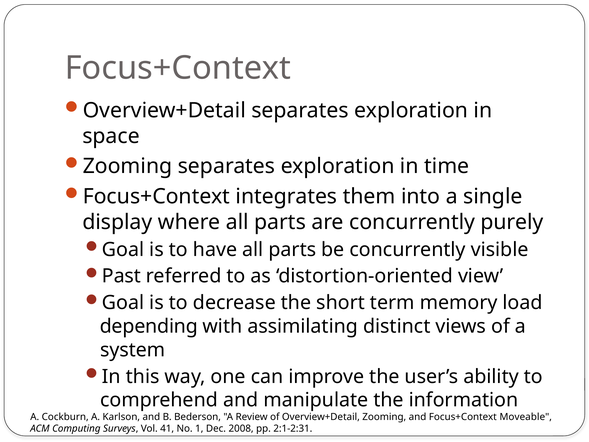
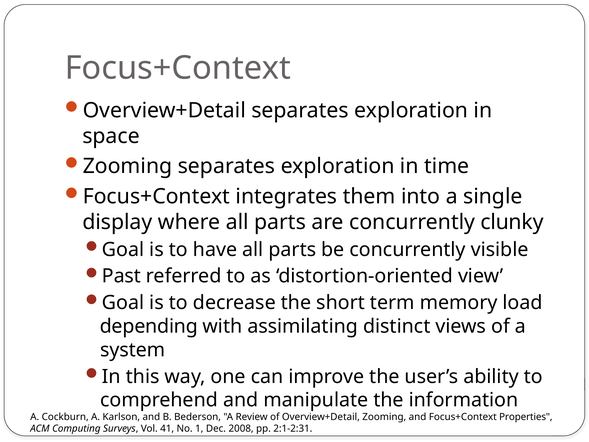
purely: purely -> clunky
Moveable: Moveable -> Properties
